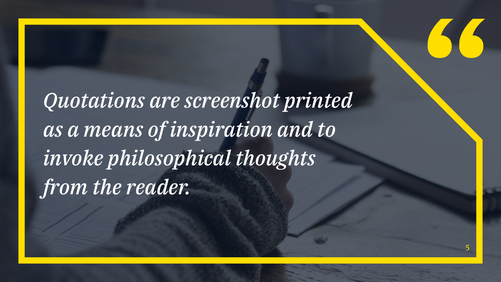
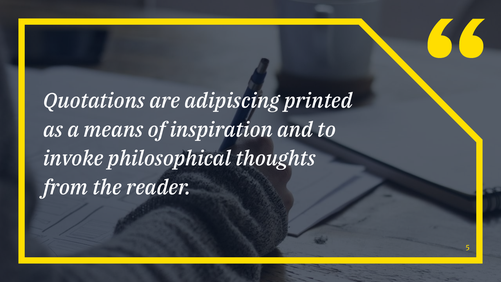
screenshot: screenshot -> adipiscing
